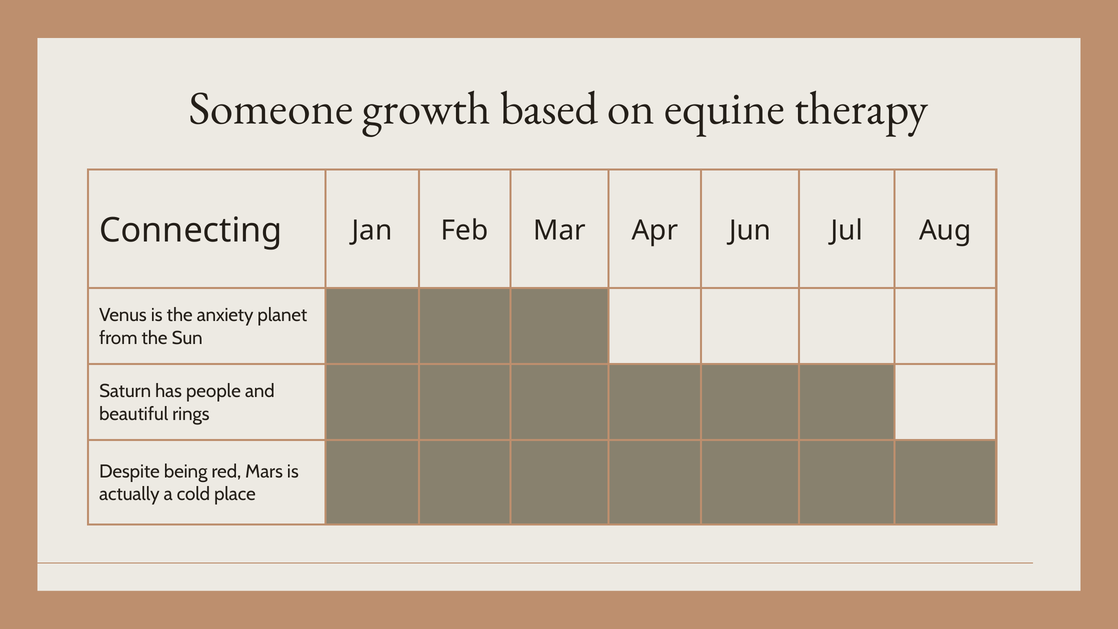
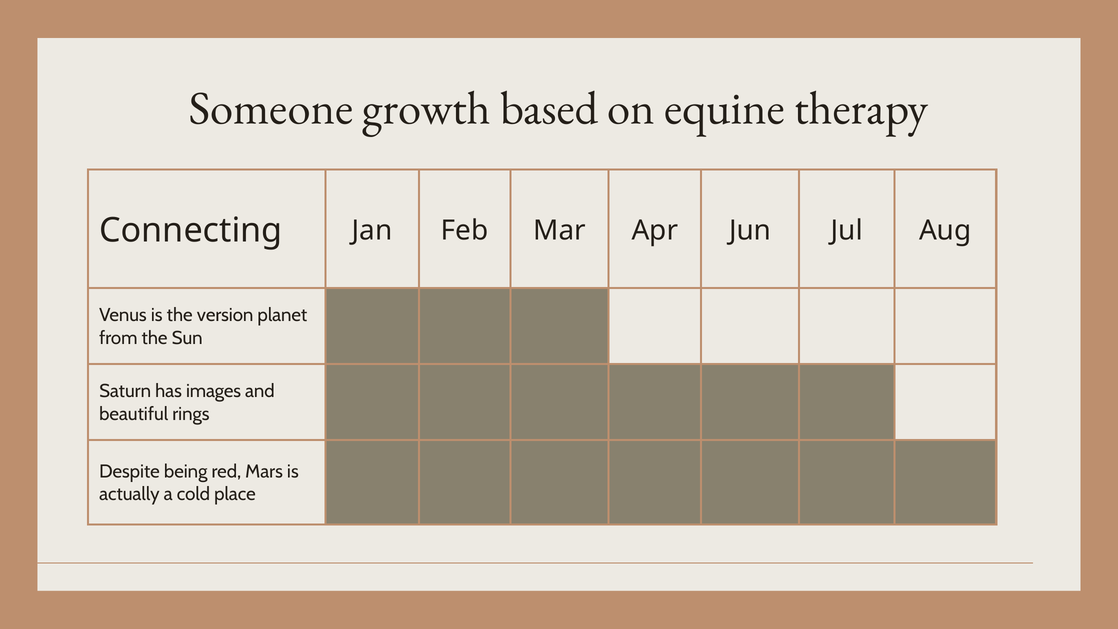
anxiety: anxiety -> version
people: people -> images
